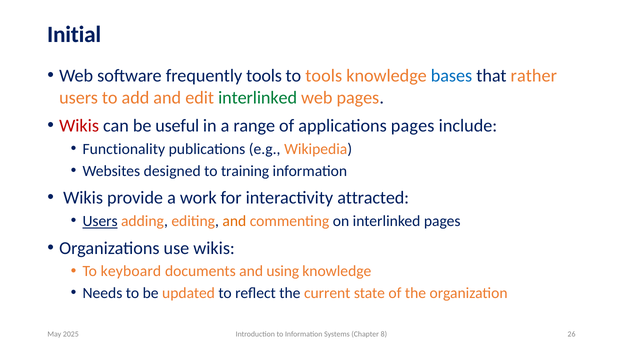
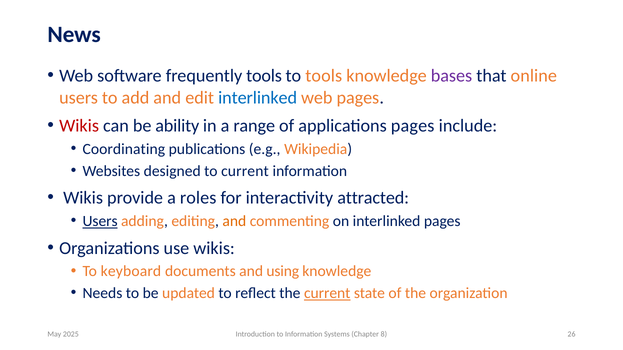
Initial: Initial -> News
bases colour: blue -> purple
rather: rather -> online
interlinked at (258, 98) colour: green -> blue
useful: useful -> ability
Functionality: Functionality -> Coordinating
to training: training -> current
work: work -> roles
current at (327, 294) underline: none -> present
